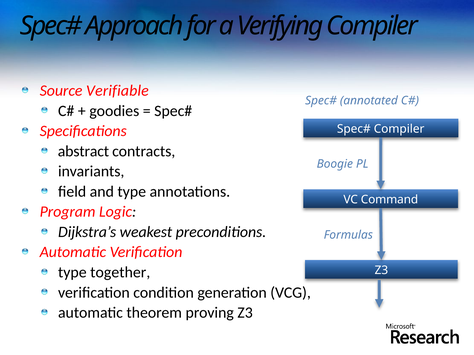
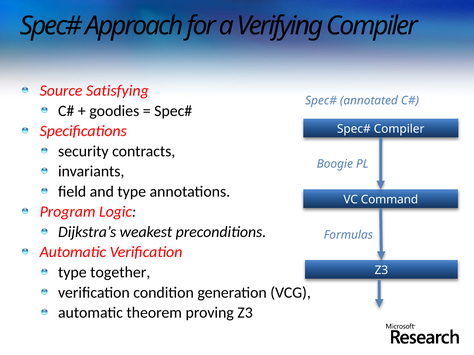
Verifiable: Verifiable -> Satisfying
abstract: abstract -> security
